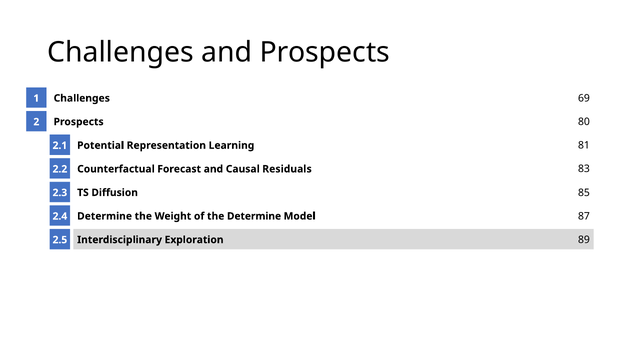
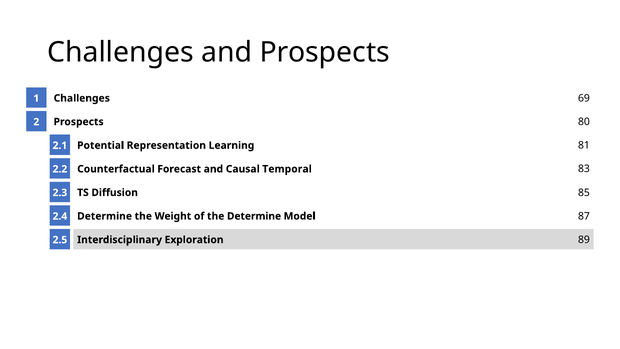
Residuals: Residuals -> Temporal
